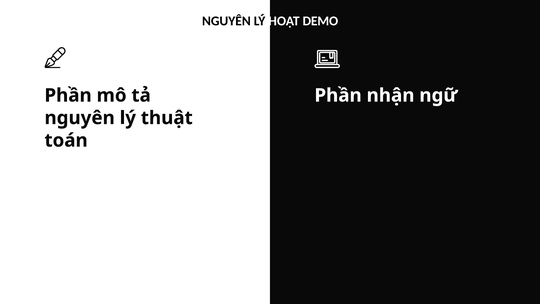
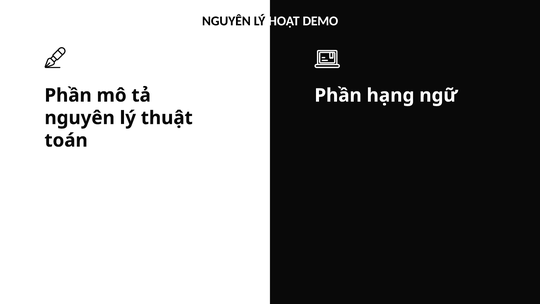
nhận: nhận -> hạng
